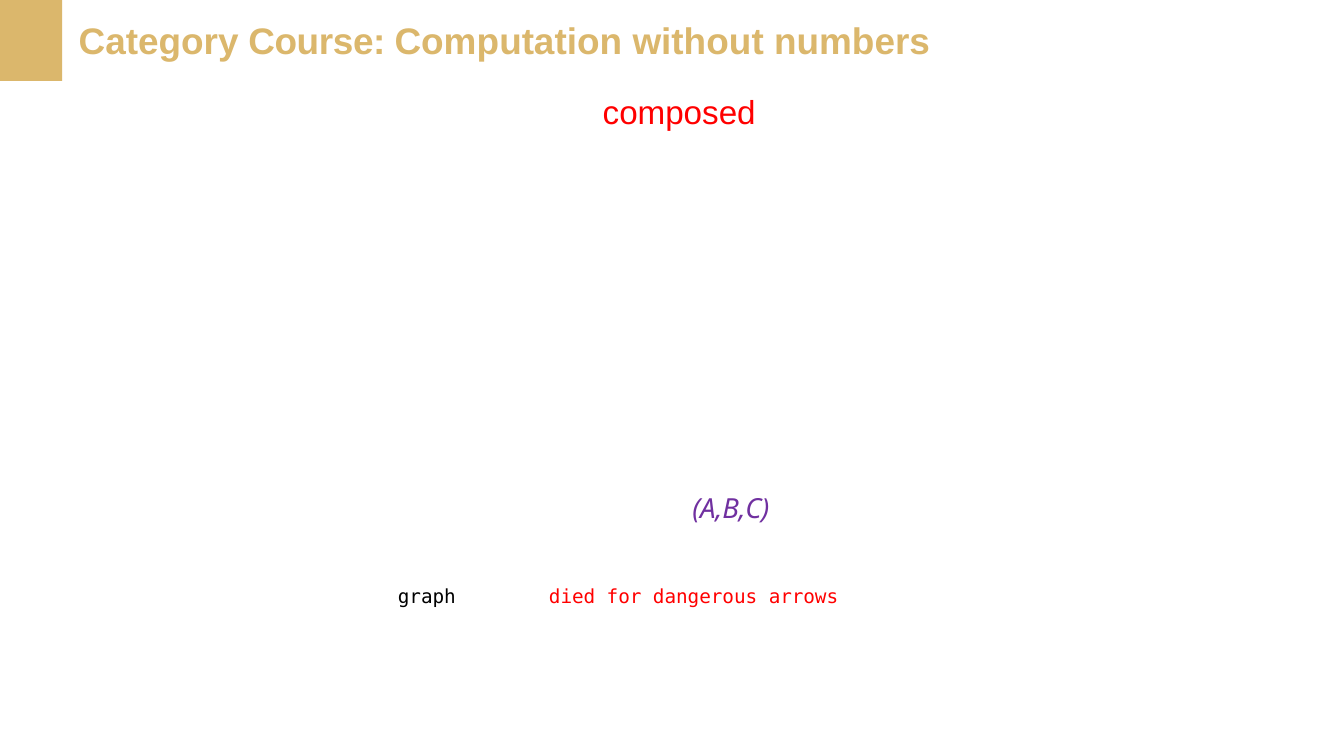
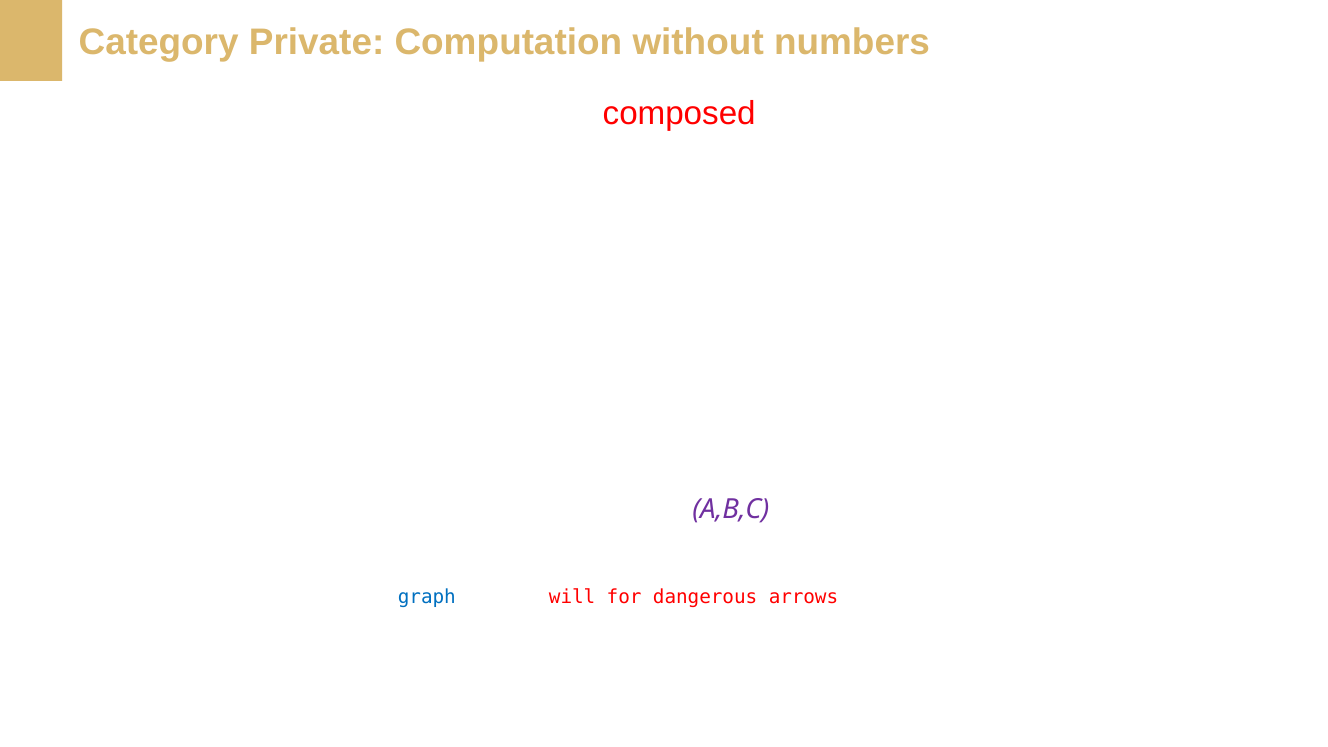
Course: Course -> Private
graph colour: black -> blue
died: died -> will
